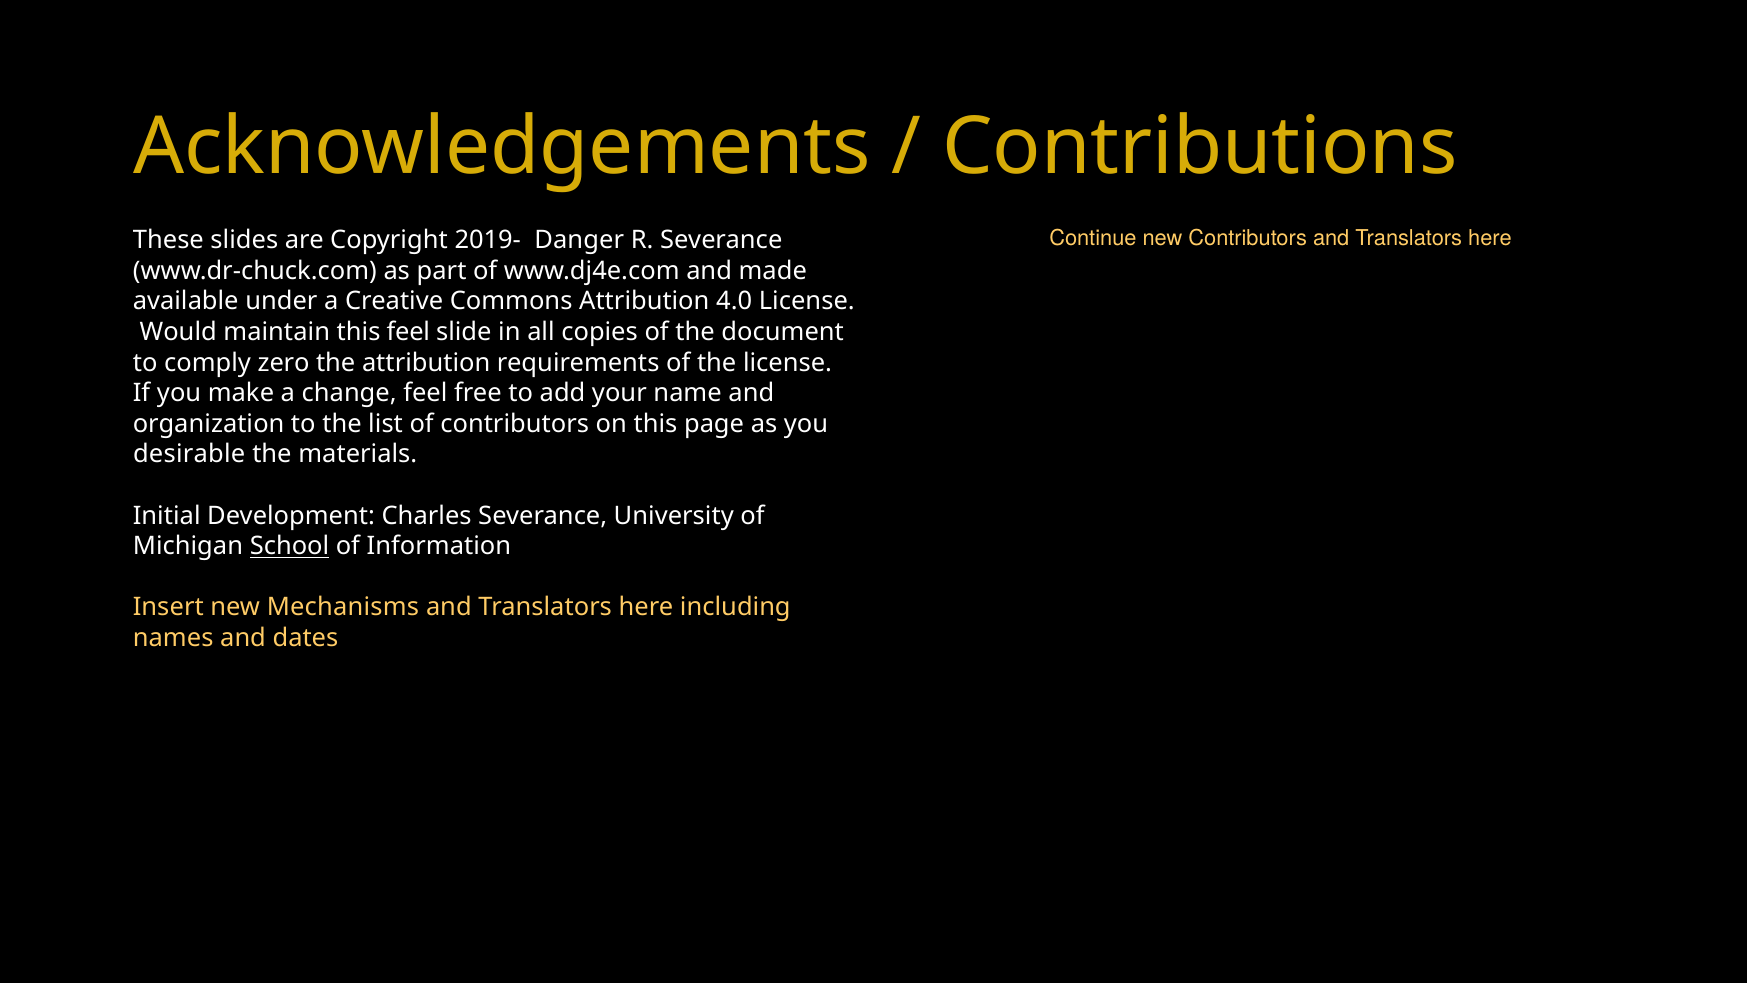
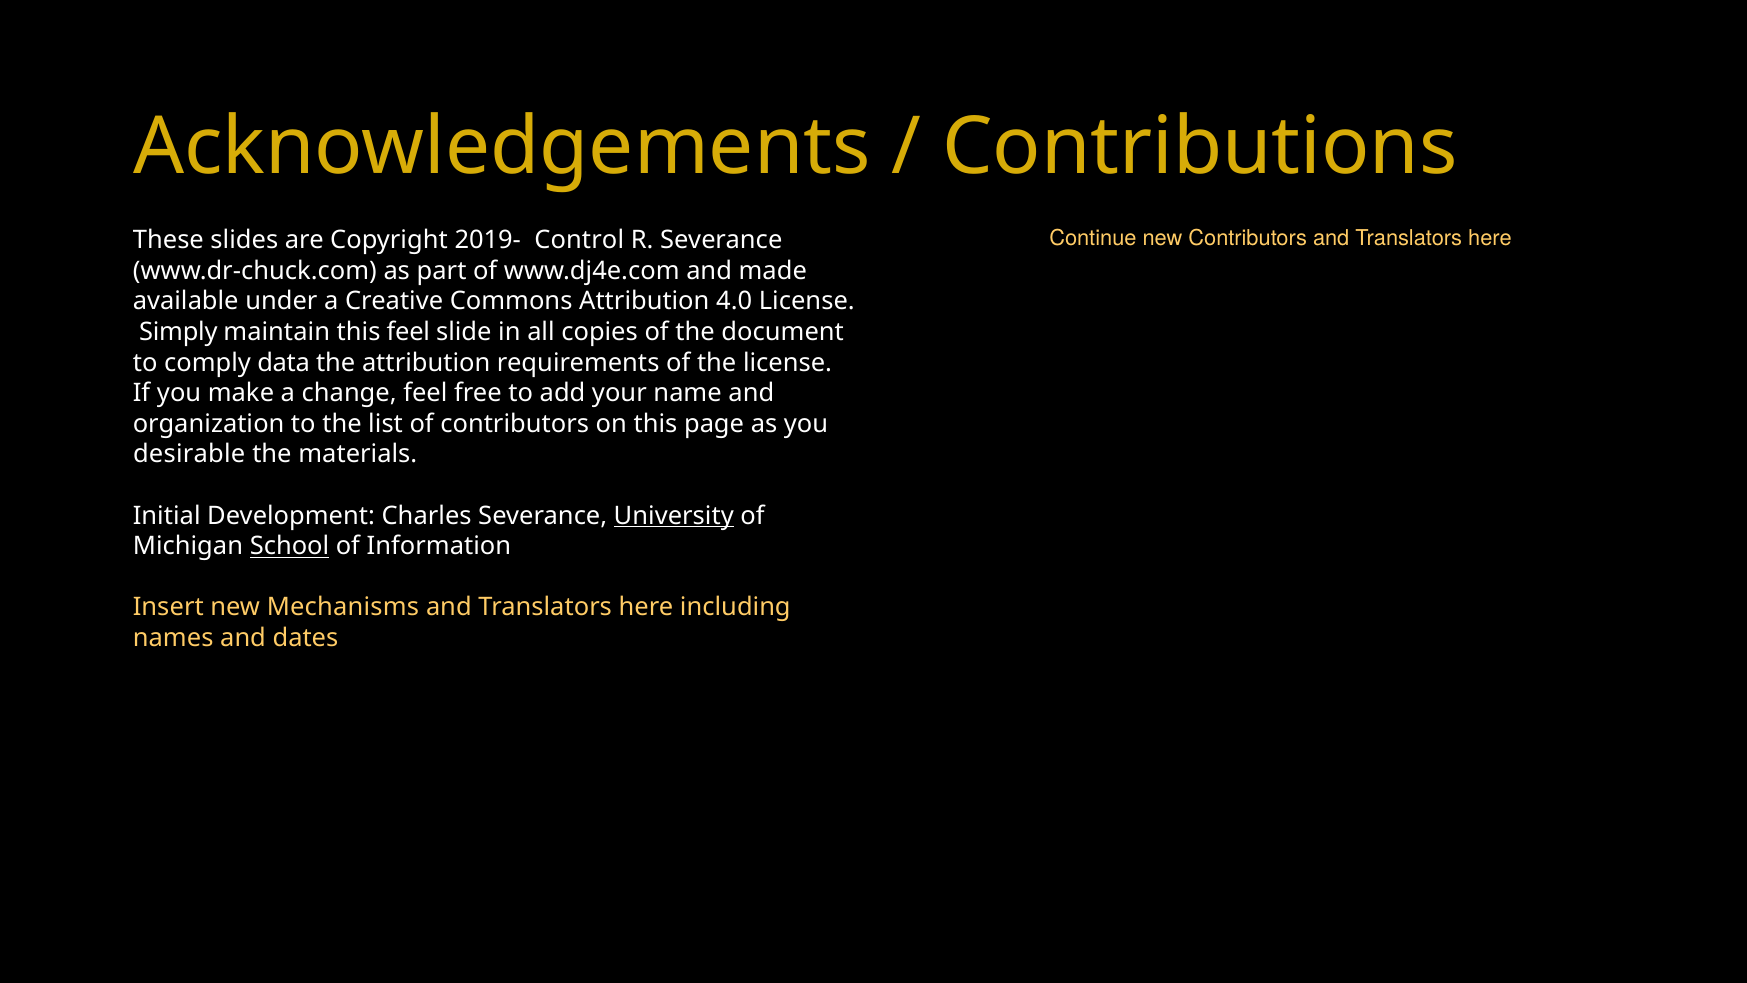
Danger: Danger -> Control
Would: Would -> Simply
zero: zero -> data
University underline: none -> present
